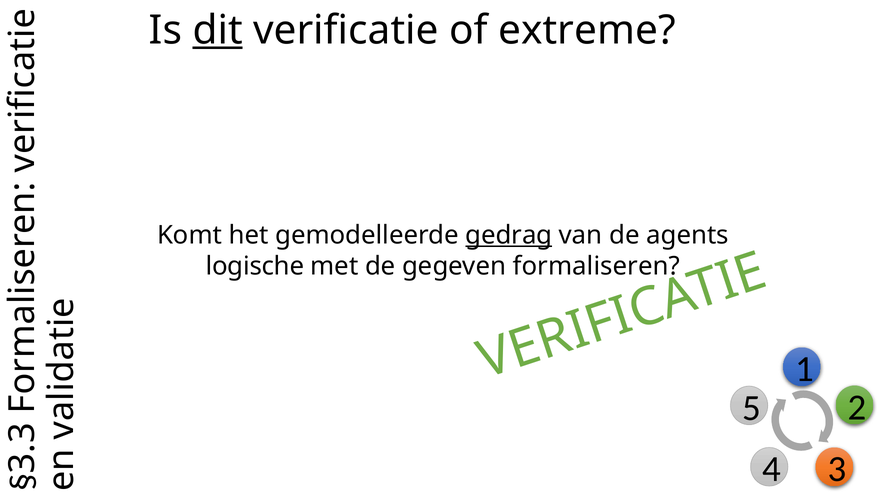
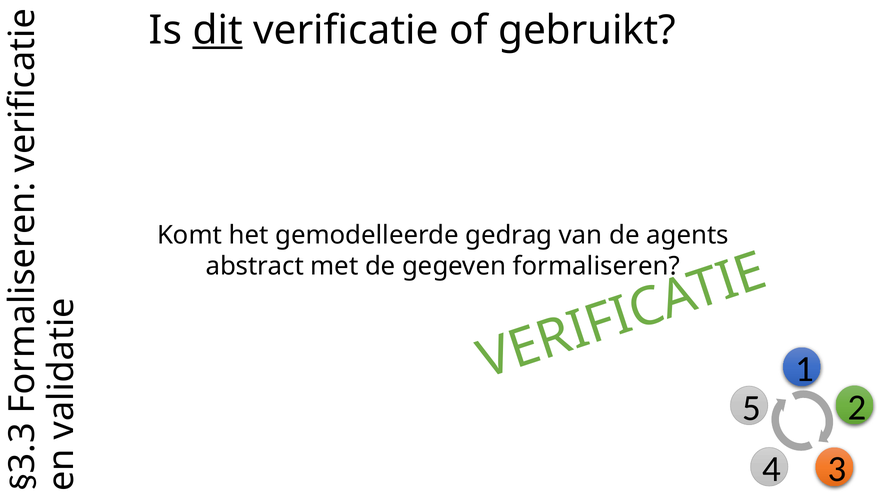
extreme: extreme -> gebruikt
gedrag underline: present -> none
logische: logische -> abstract
